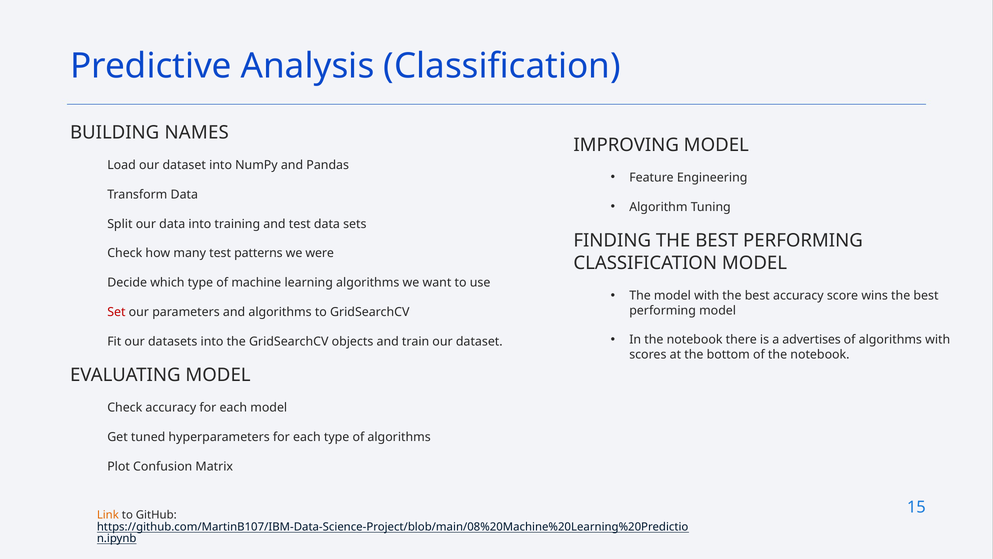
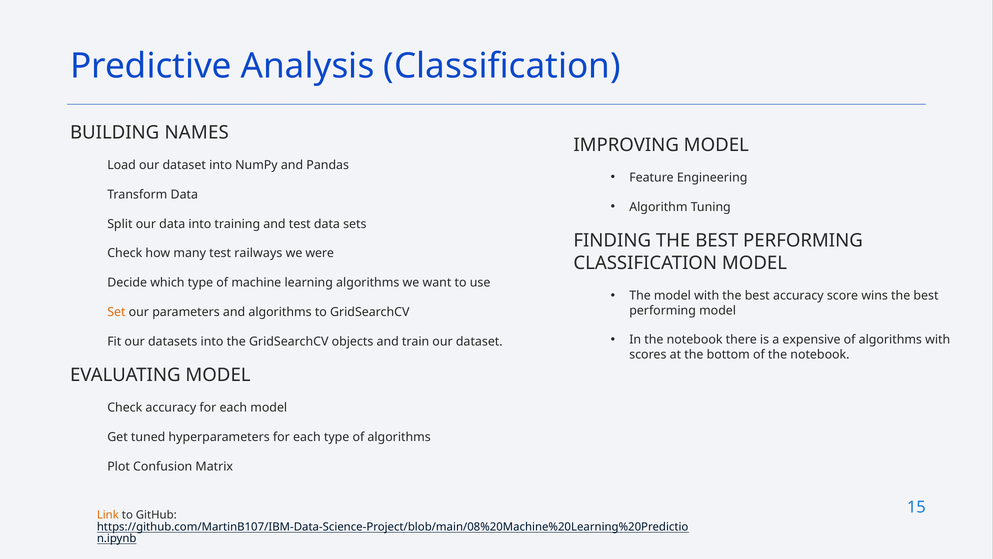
patterns: patterns -> railways
Set colour: red -> orange
advertises: advertises -> expensive
